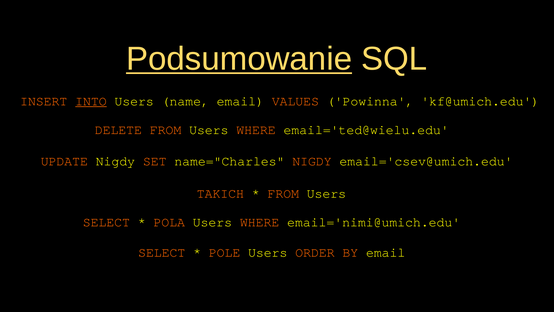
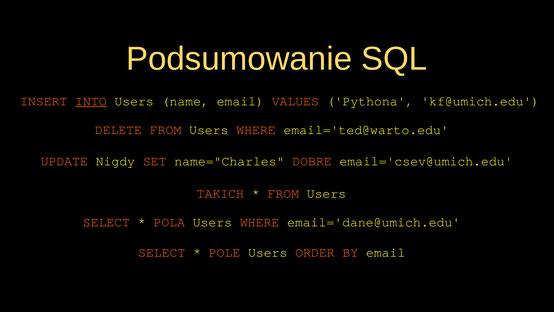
Podsumowanie underline: present -> none
Powinna: Powinna -> Pythona
email='ted@wielu.edu: email='ted@wielu.edu -> email='ted@warto.edu
name="Charles NIGDY: NIGDY -> DOBRE
email='nimi@umich.edu: email='nimi@umich.edu -> email='dane@umich.edu
